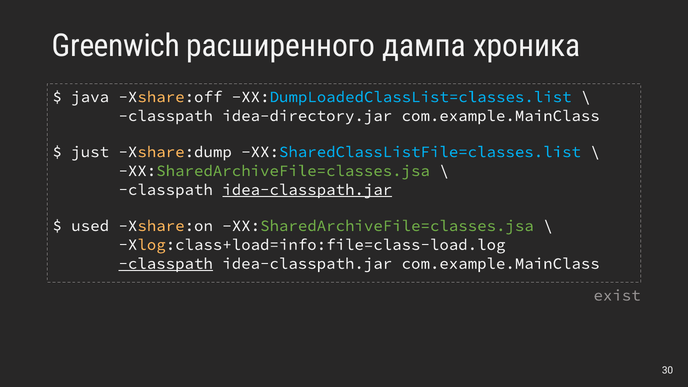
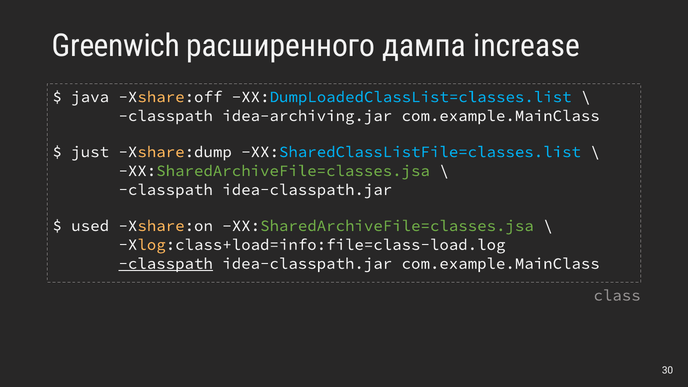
хроника: хроника -> increase
idea-directory.jar: idea-directory.jar -> idea-archiving.jar
idea-classpath.jar at (307, 190) underline: present -> none
exist: exist -> class
